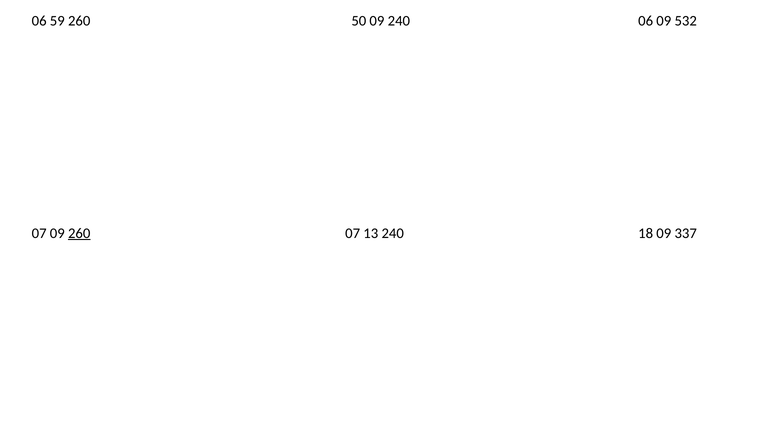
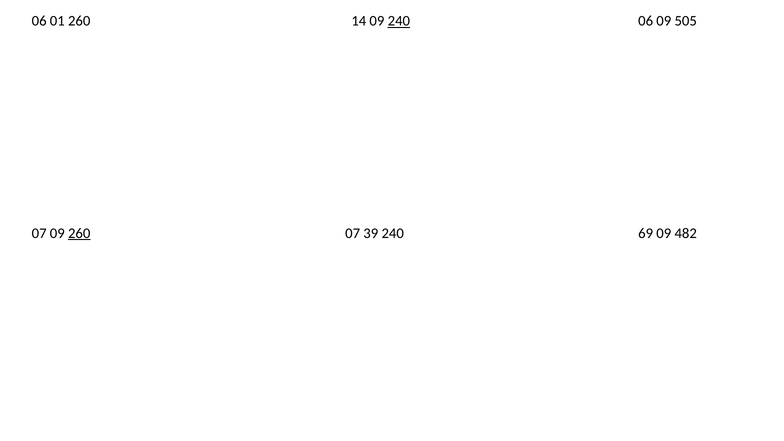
59: 59 -> 01
50: 50 -> 14
240 at (399, 21) underline: none -> present
532: 532 -> 505
13: 13 -> 39
18: 18 -> 69
337: 337 -> 482
